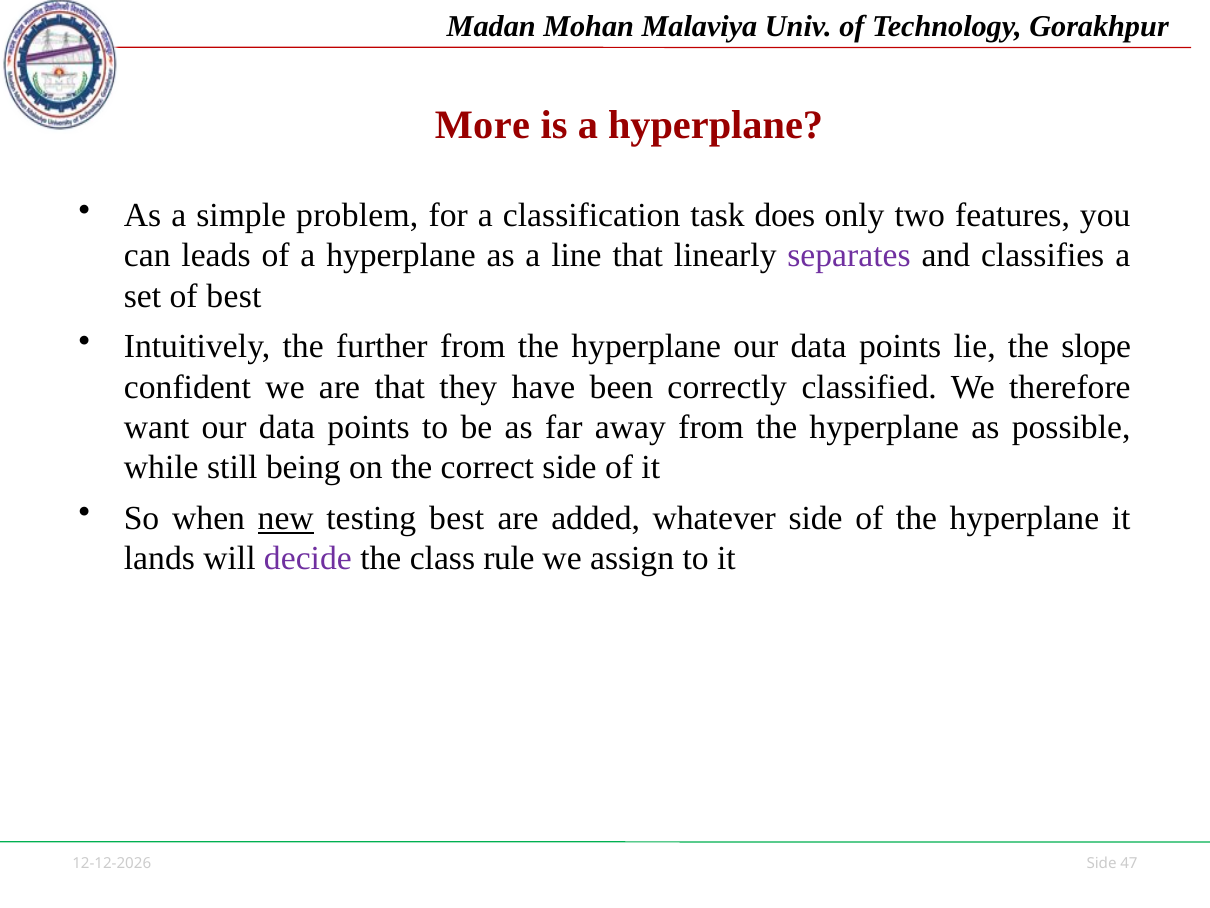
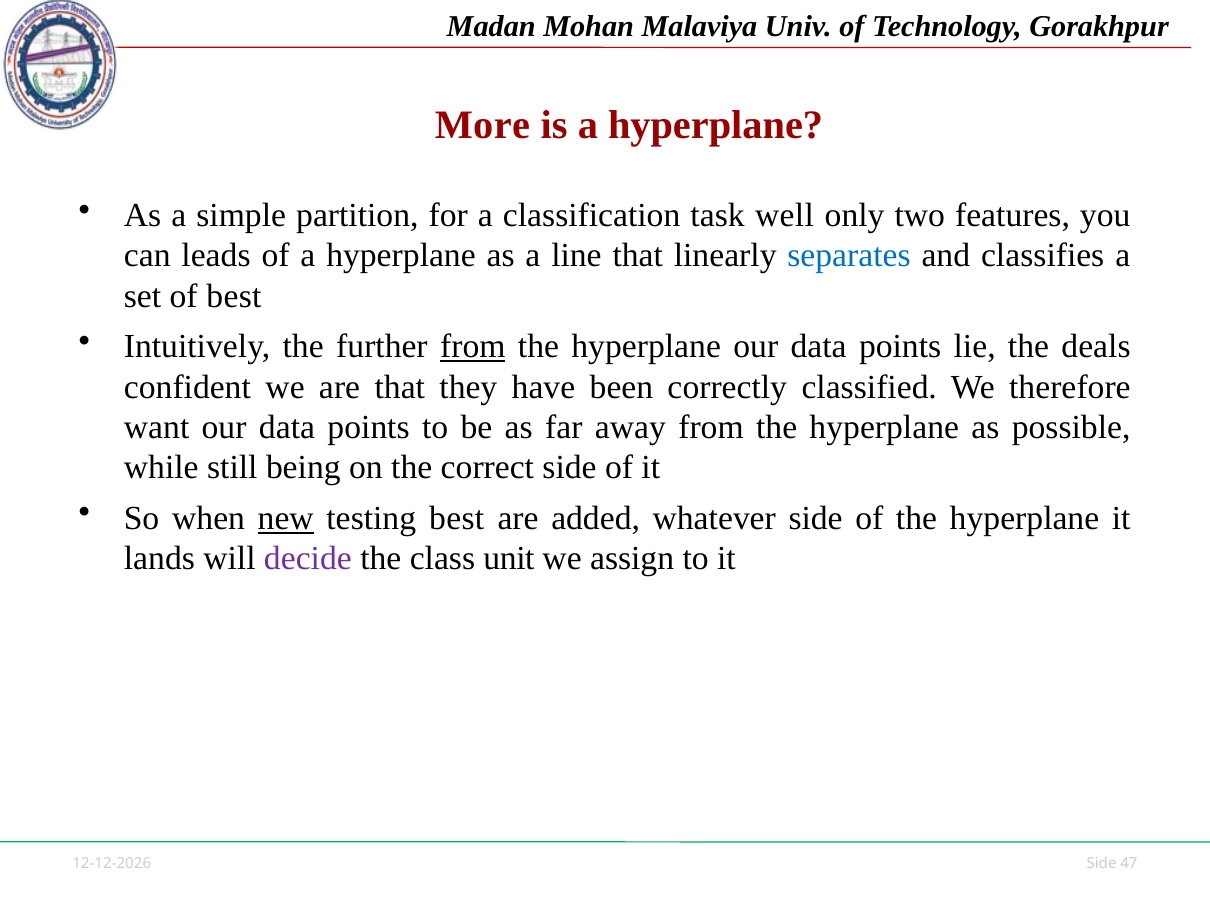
problem: problem -> partition
does: does -> well
separates colour: purple -> blue
from at (473, 346) underline: none -> present
slope: slope -> deals
rule: rule -> unit
